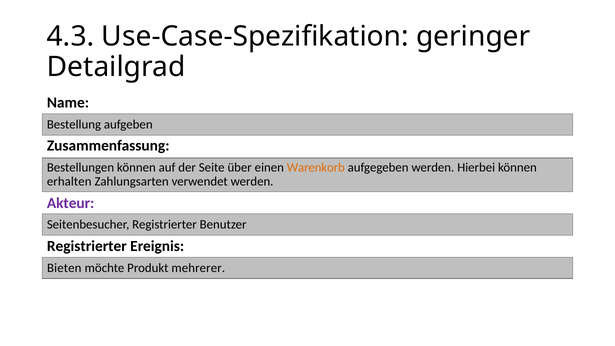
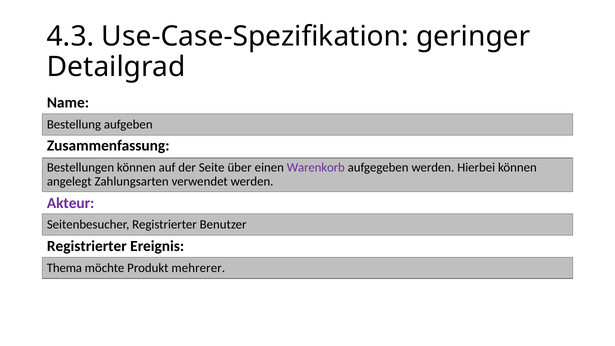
Warenkorb colour: orange -> purple
erhalten: erhalten -> angelegt
Bieten: Bieten -> Thema
